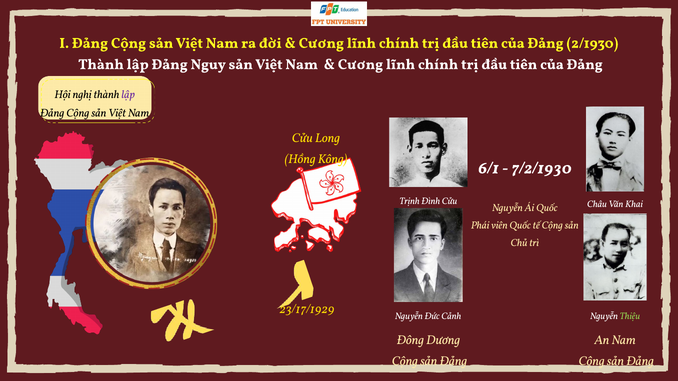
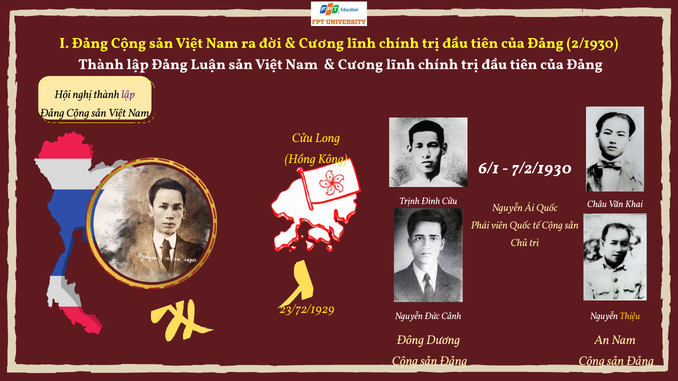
Nguy: Nguy -> Luận
23/17/1929: 23/17/1929 -> 23/72/1929
Thiệu colour: light green -> yellow
